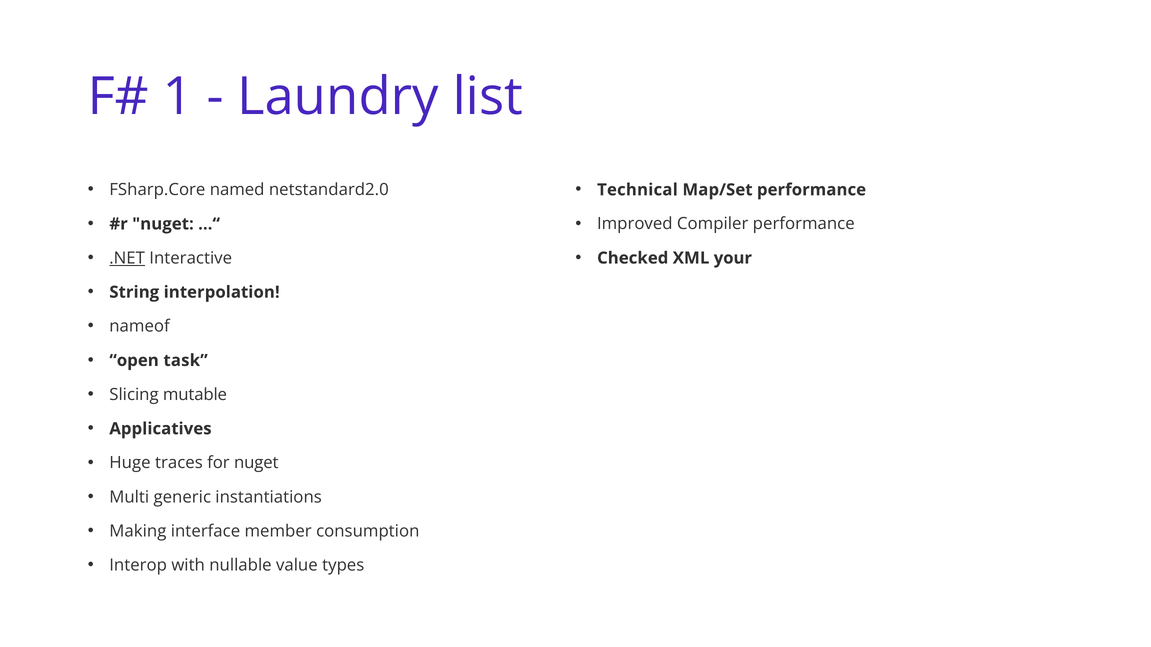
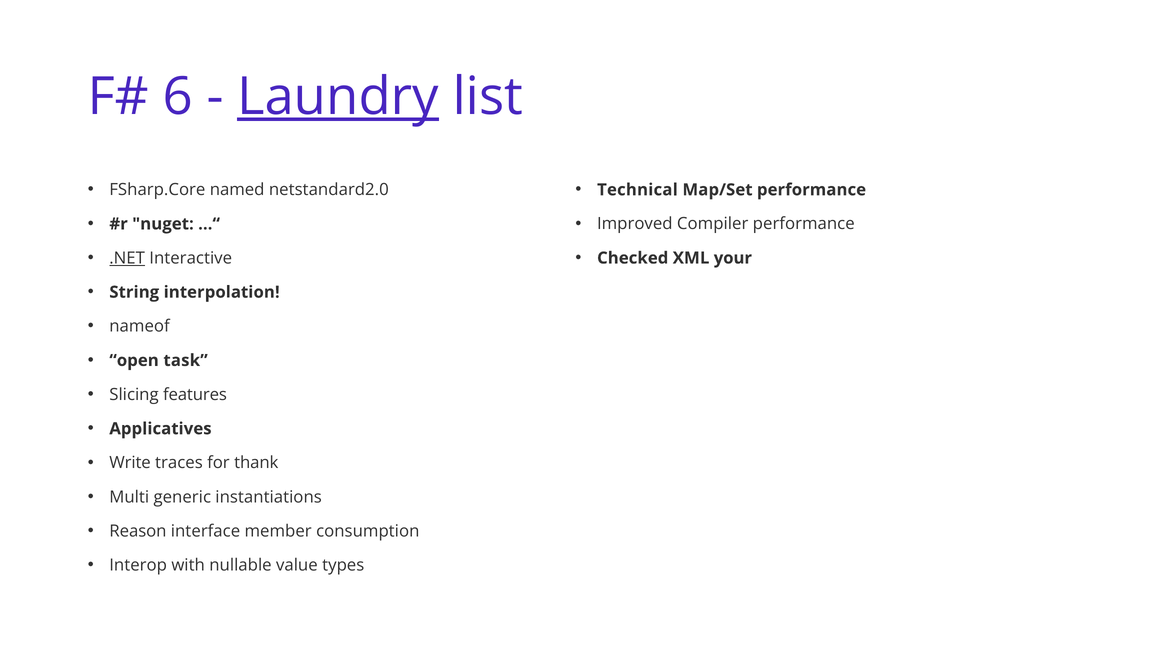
1: 1 -> 6
Laundry underline: none -> present
mutable: mutable -> features
Huge: Huge -> Write
for nuget: nuget -> thank
Making: Making -> Reason
